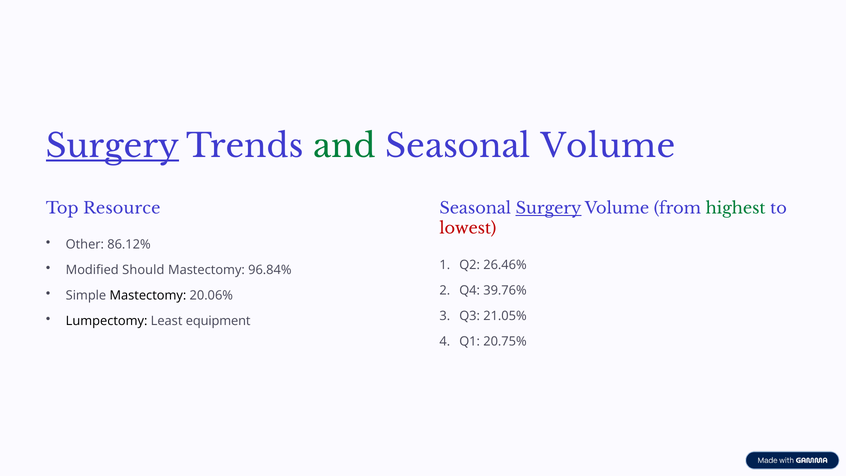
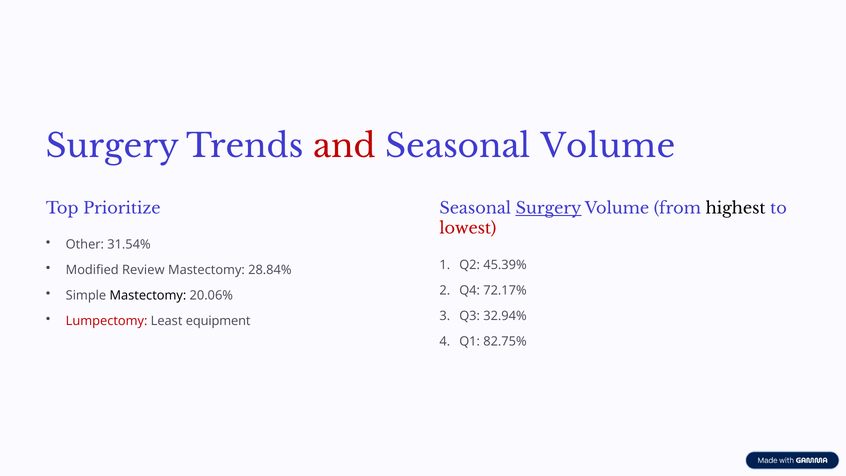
Surgery at (112, 146) underline: present -> none
and colour: green -> red
Resource: Resource -> Prioritize
highest colour: green -> black
86.12%: 86.12% -> 31.54%
26.46%: 26.46% -> 45.39%
Should: Should -> Review
96.84%: 96.84% -> 28.84%
39.76%: 39.76% -> 72.17%
21.05%: 21.05% -> 32.94%
Lumpectomy colour: black -> red
20.75%: 20.75% -> 82.75%
